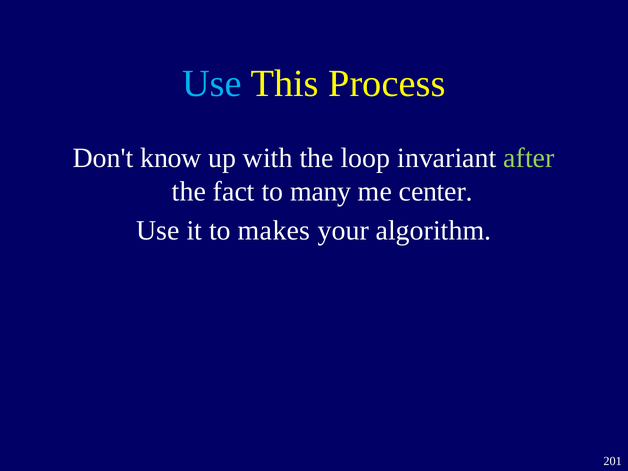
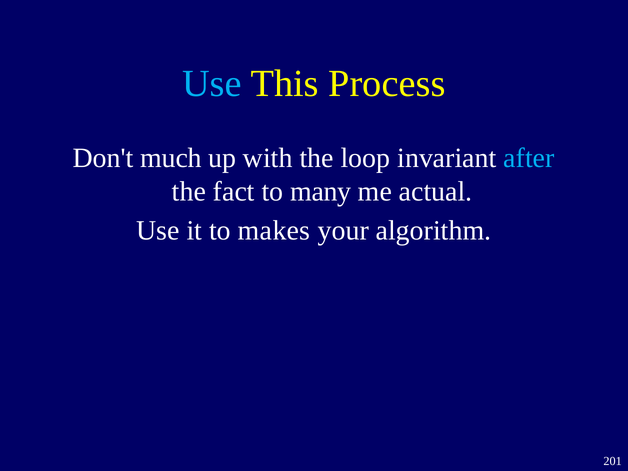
know: know -> much
after colour: light green -> light blue
center: center -> actual
